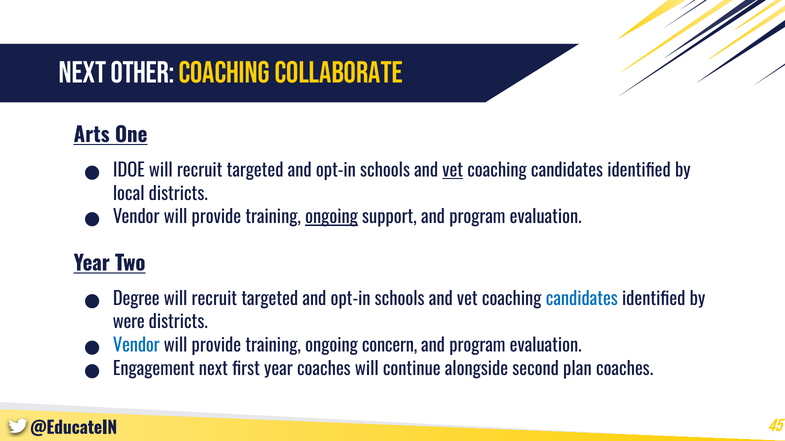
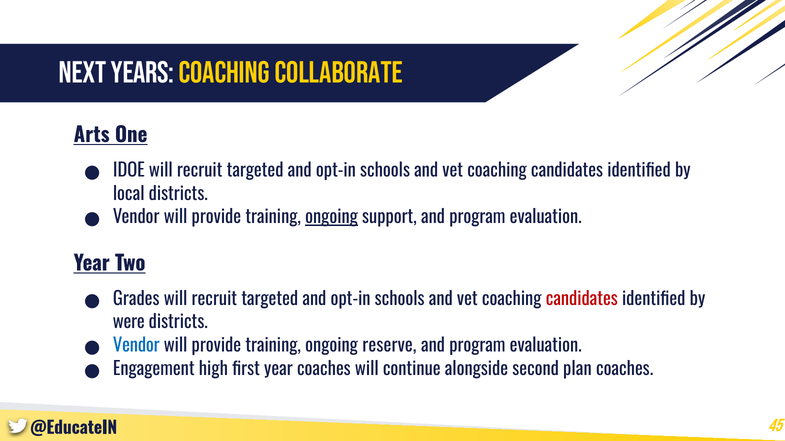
OTHER: OTHER -> YEARS
vet at (453, 171) underline: present -> none
Degree: Degree -> Grades
candidates at (582, 299) colour: blue -> red
concern: concern -> reserve
Engagement next: next -> high
